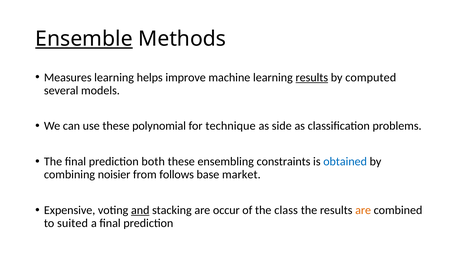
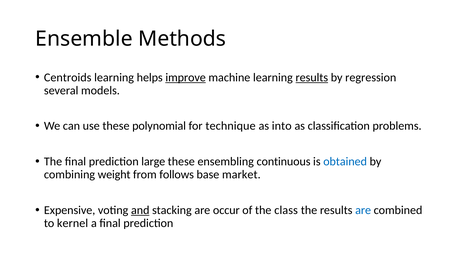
Ensemble underline: present -> none
Measures: Measures -> Centroids
improve underline: none -> present
computed: computed -> regression
side: side -> into
both: both -> large
constraints: constraints -> continuous
noisier: noisier -> weight
are at (363, 211) colour: orange -> blue
suited: suited -> kernel
